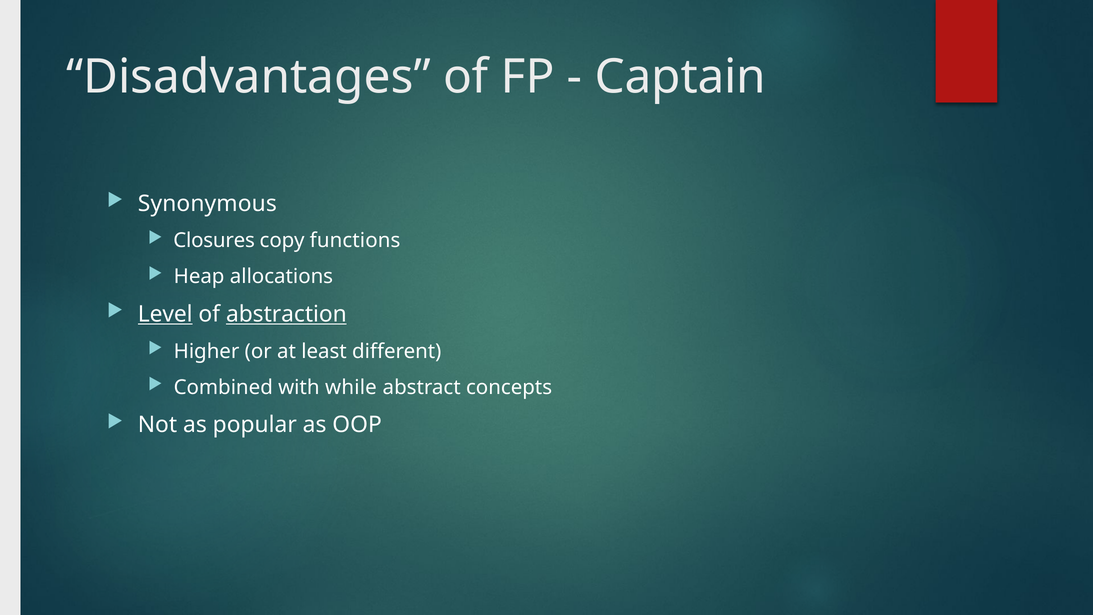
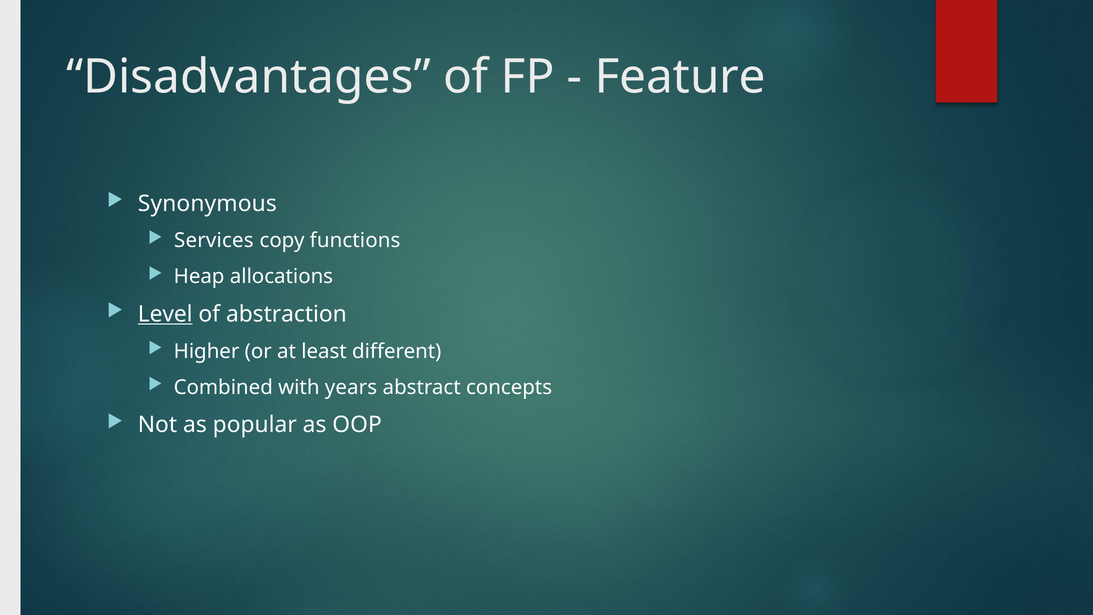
Captain: Captain -> Feature
Closures: Closures -> Services
abstraction underline: present -> none
while: while -> years
